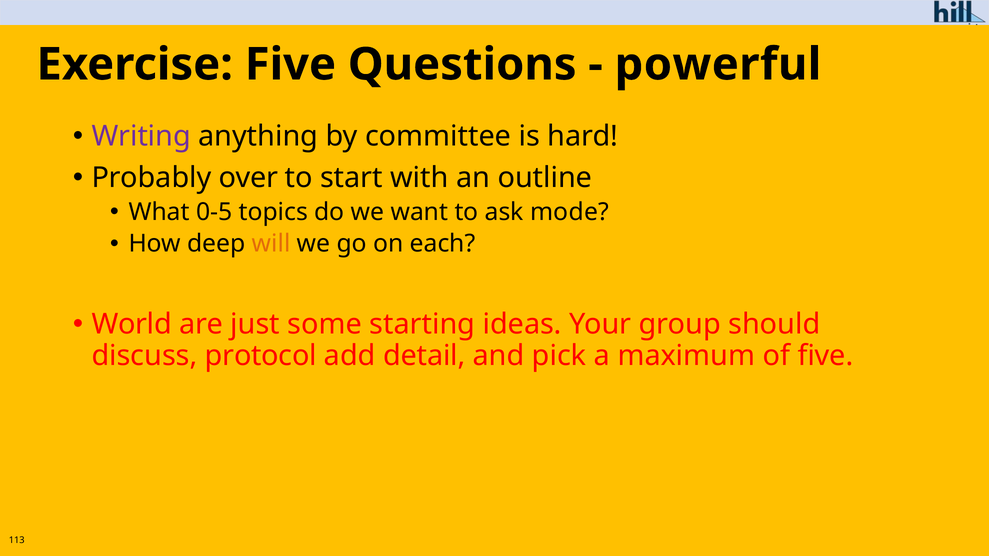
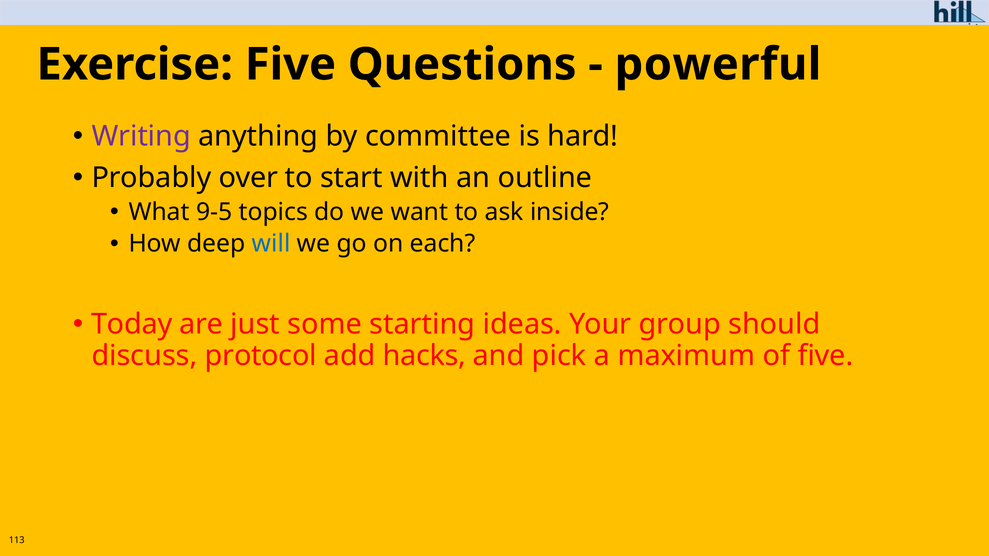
0-5: 0-5 -> 9-5
mode: mode -> inside
will colour: orange -> blue
World: World -> Today
detail: detail -> hacks
